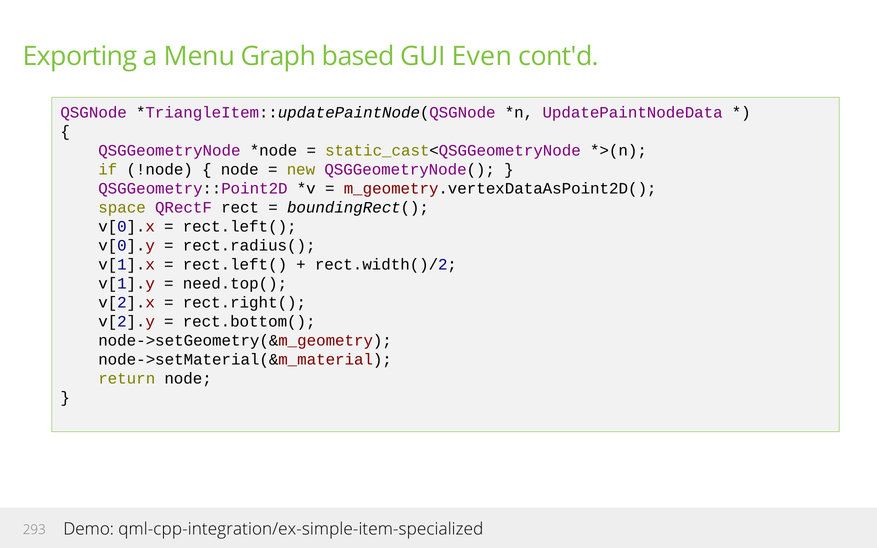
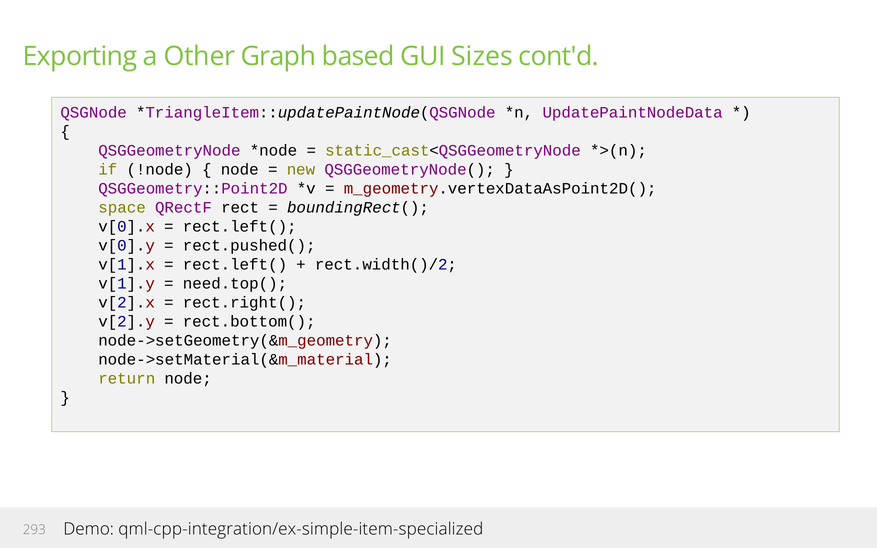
Menu: Menu -> Other
Even: Even -> Sizes
rect.radius(: rect.radius( -> rect.pushed(
